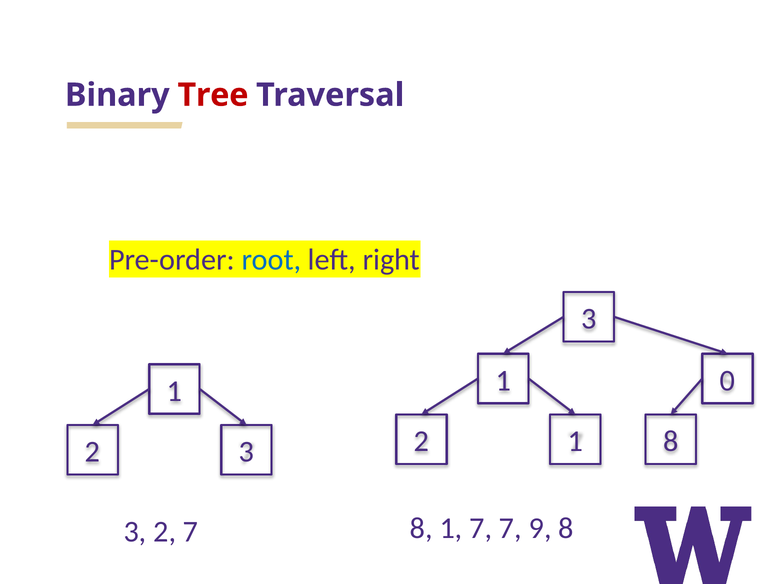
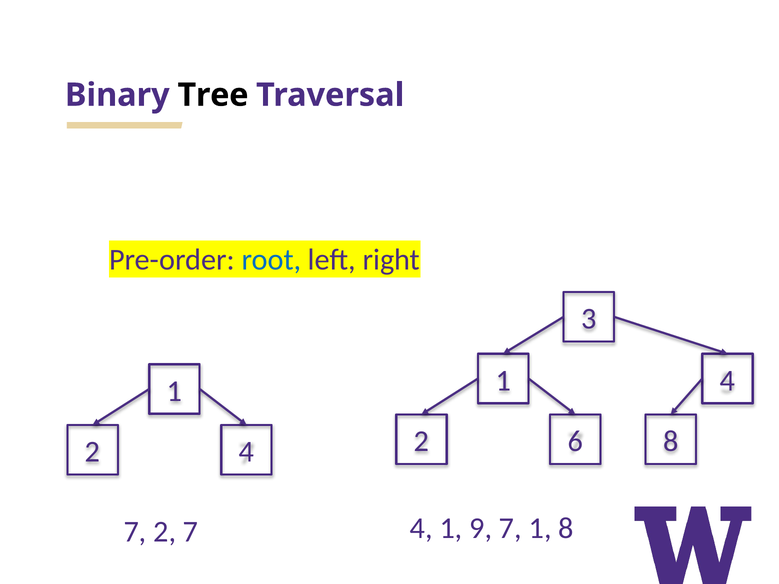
Tree colour: red -> black
1 0: 0 -> 4
2 1: 1 -> 6
2 3: 3 -> 4
3 at (135, 532): 3 -> 7
7 8: 8 -> 4
1 7: 7 -> 9
7 9: 9 -> 1
